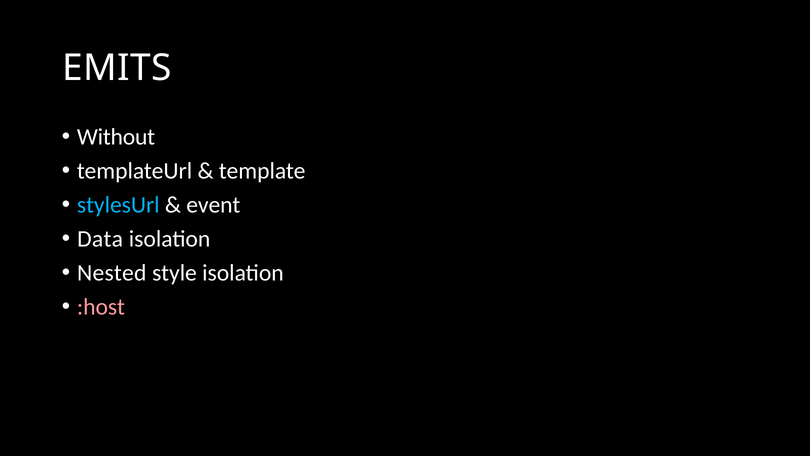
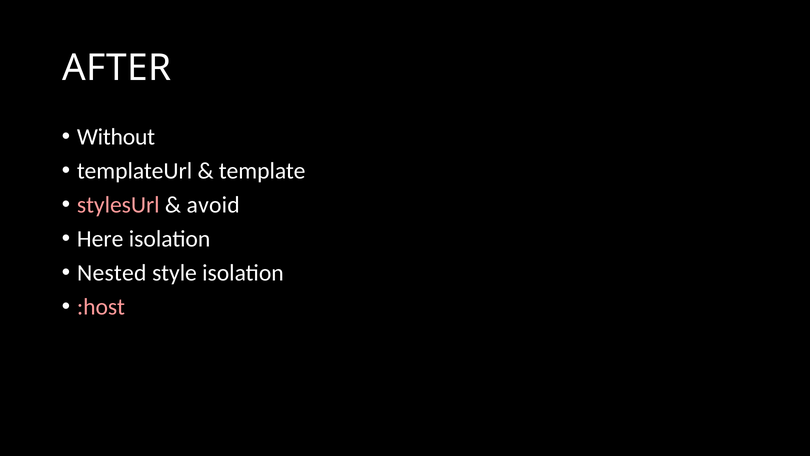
EMITS: EMITS -> AFTER
stylesUrl colour: light blue -> pink
event: event -> avoid
Data: Data -> Here
